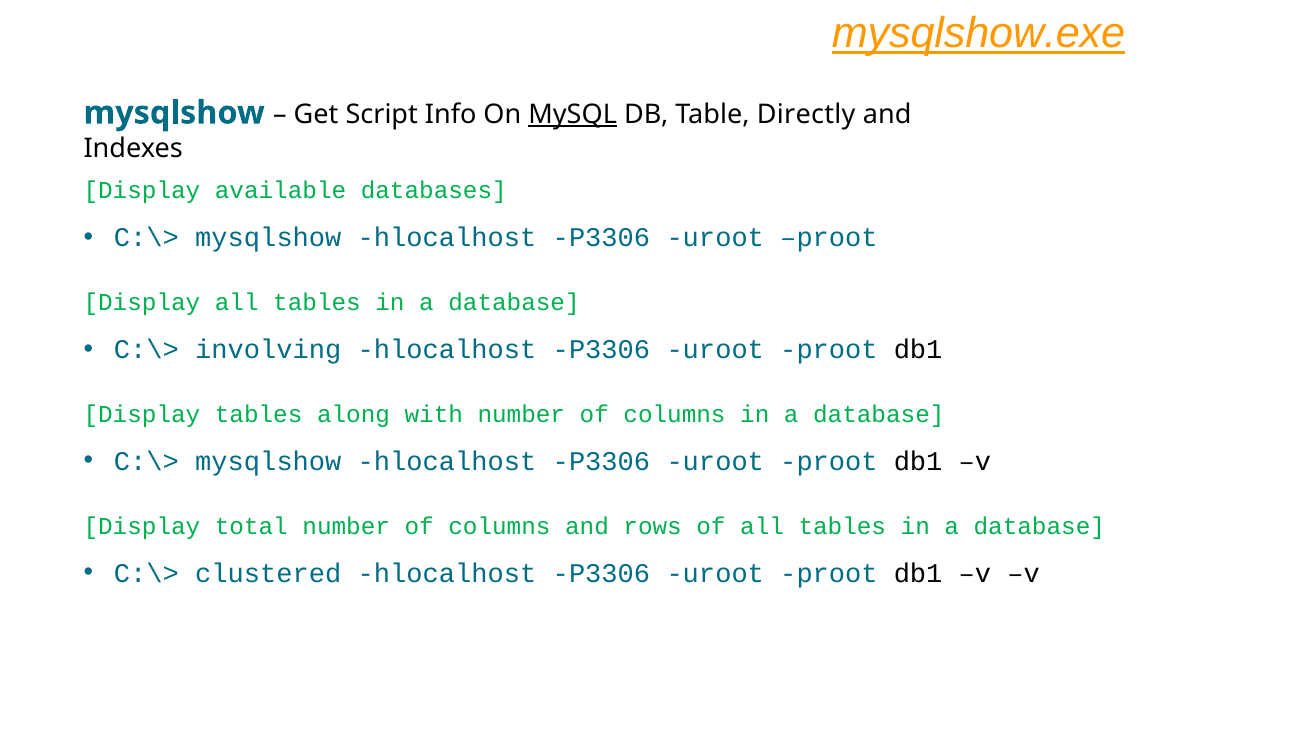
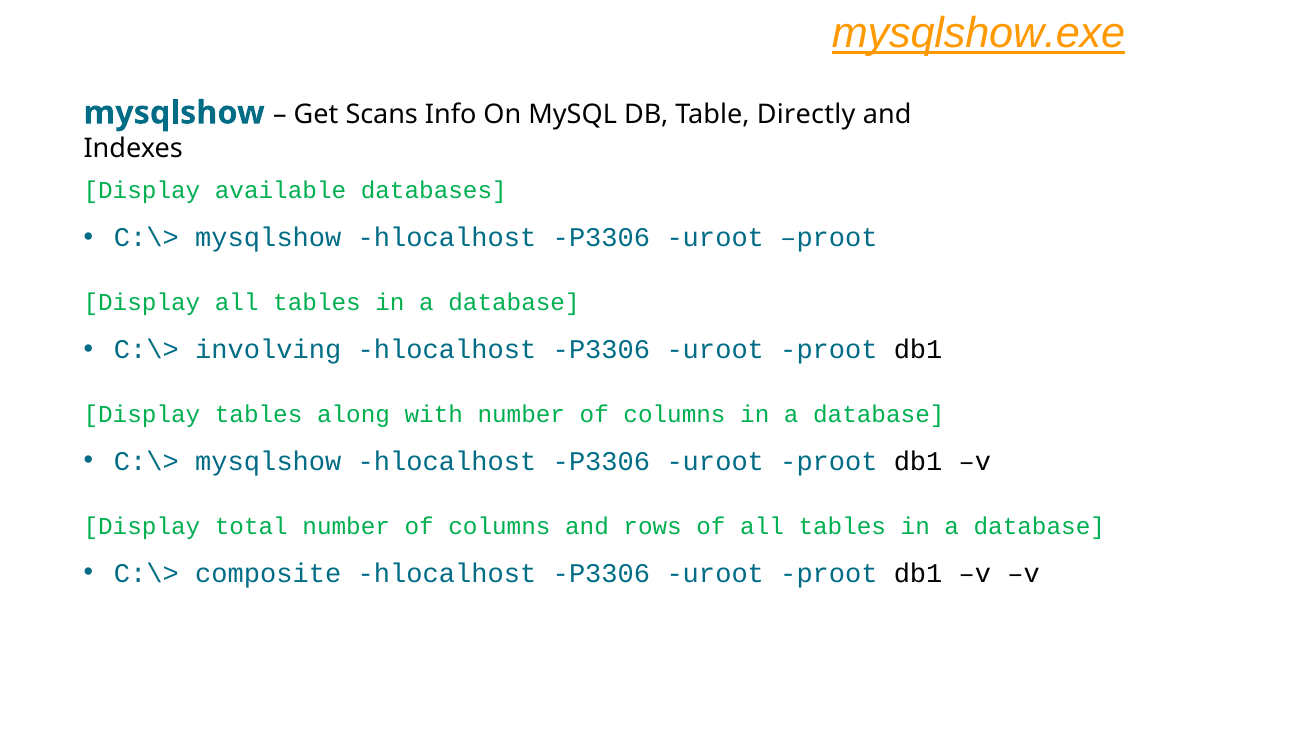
Script: Script -> Scans
MySQL underline: present -> none
clustered: clustered -> composite
